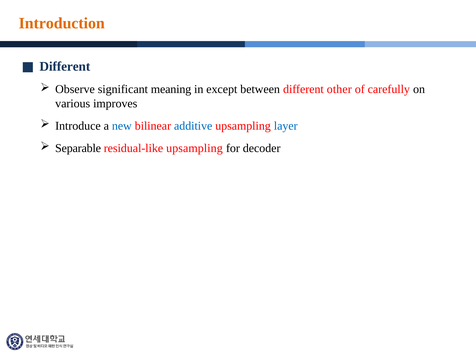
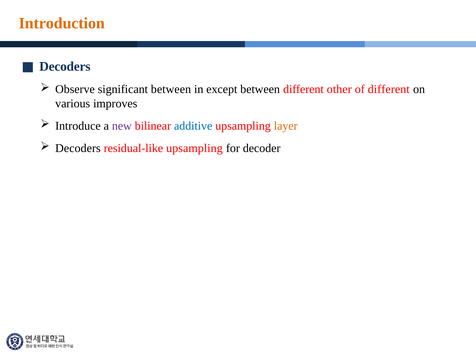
Different at (65, 66): Different -> Decoders
significant meaning: meaning -> between
of carefully: carefully -> different
new colour: blue -> purple
layer colour: blue -> orange
Separable at (78, 148): Separable -> Decoders
